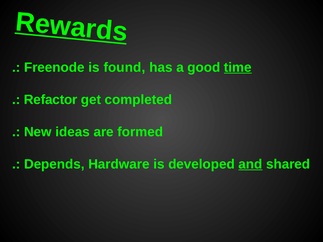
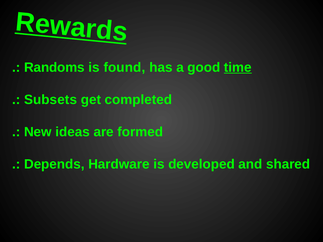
Freenode: Freenode -> Randoms
Refactor: Refactor -> Subsets
and underline: present -> none
